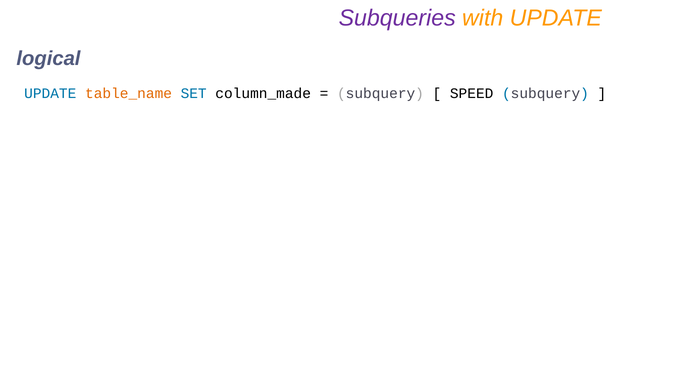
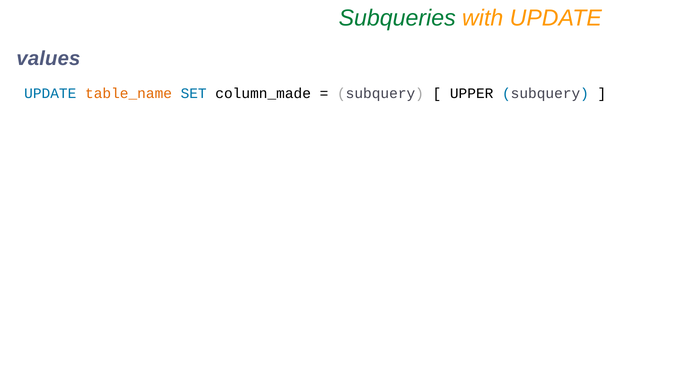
Subqueries colour: purple -> green
logical: logical -> values
SPEED: SPEED -> UPPER
